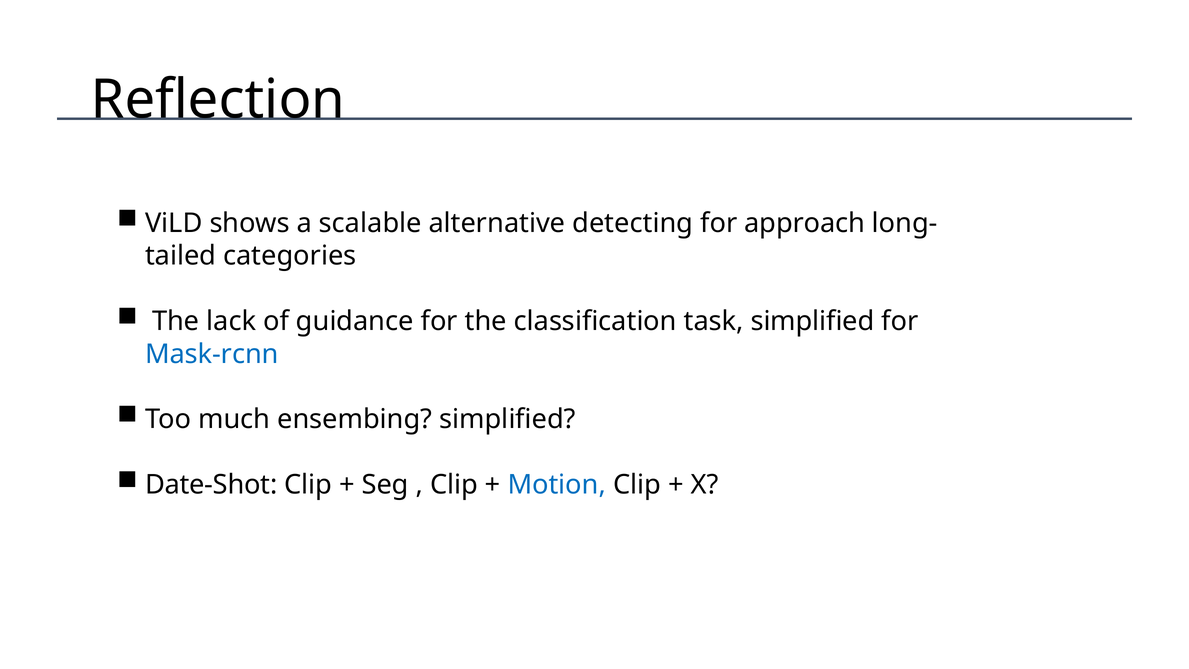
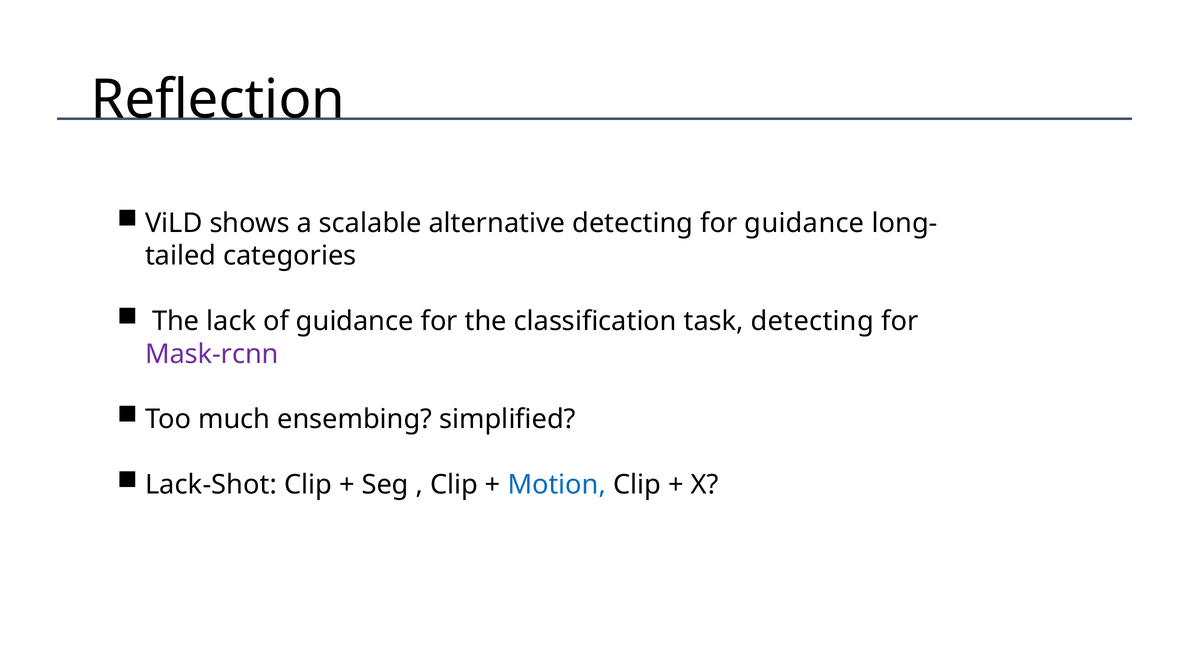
for approach: approach -> guidance
task simplified: simplified -> detecting
Mask-rcnn colour: blue -> purple
Date-Shot: Date-Shot -> Lack-Shot
